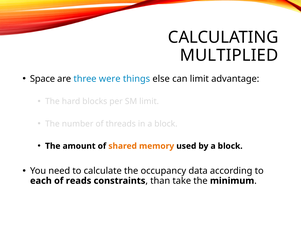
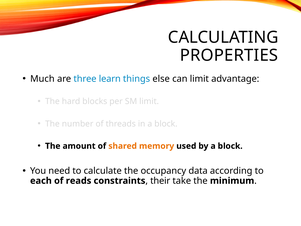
MULTIPLIED: MULTIPLIED -> PROPERTIES
Space: Space -> Much
were: were -> learn
than: than -> their
